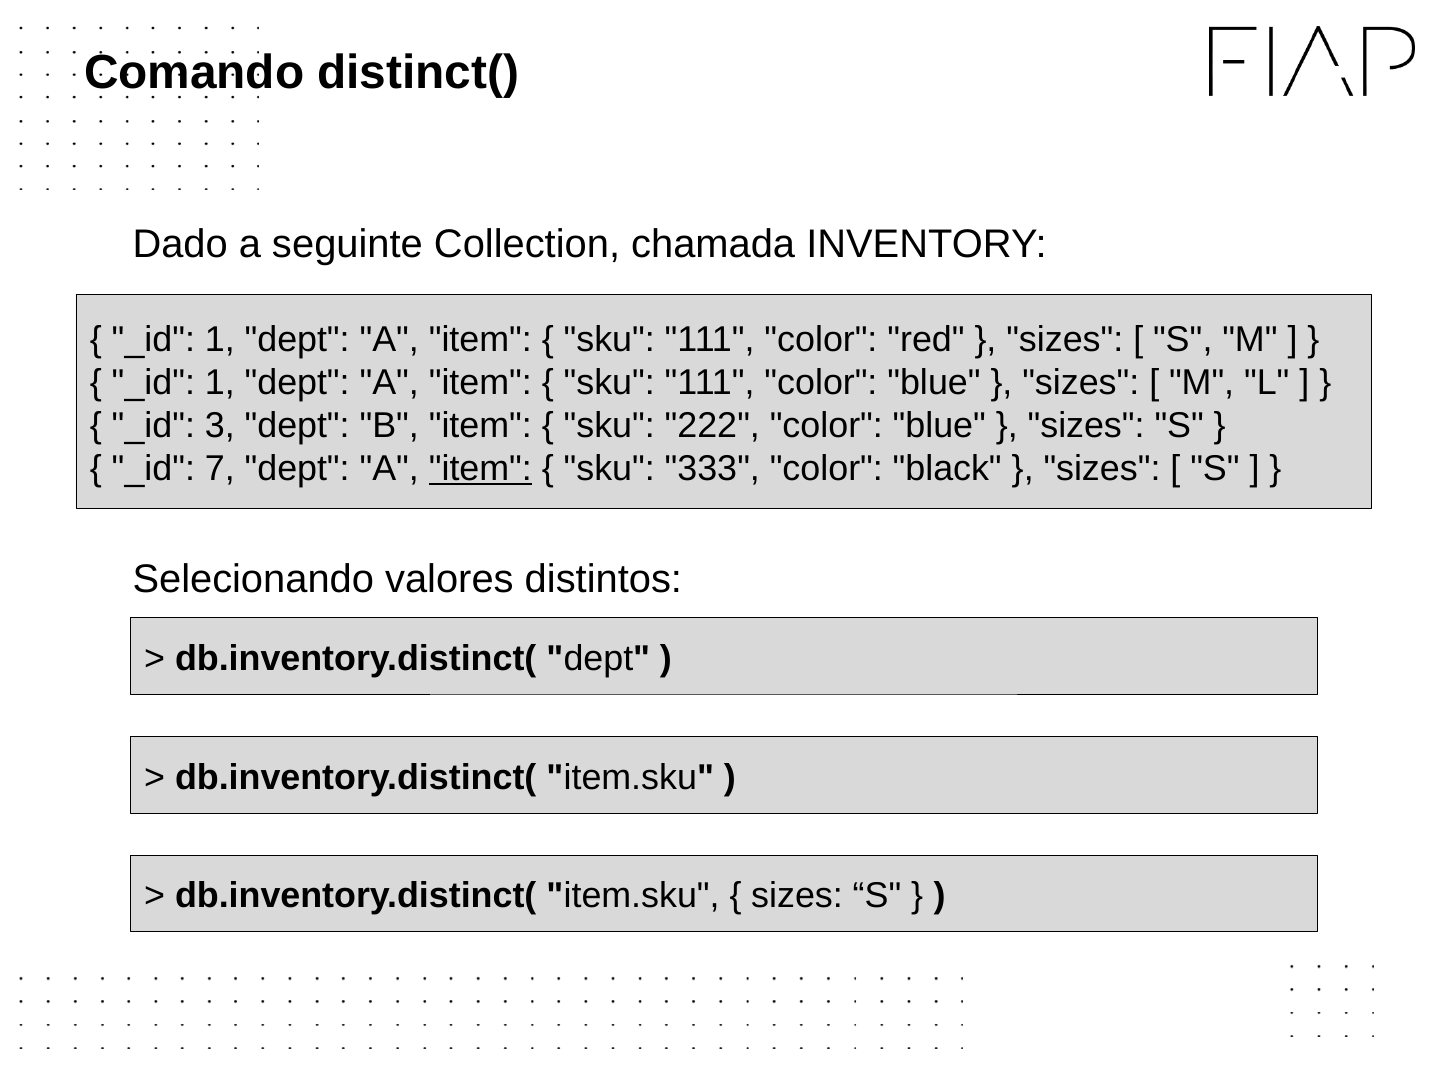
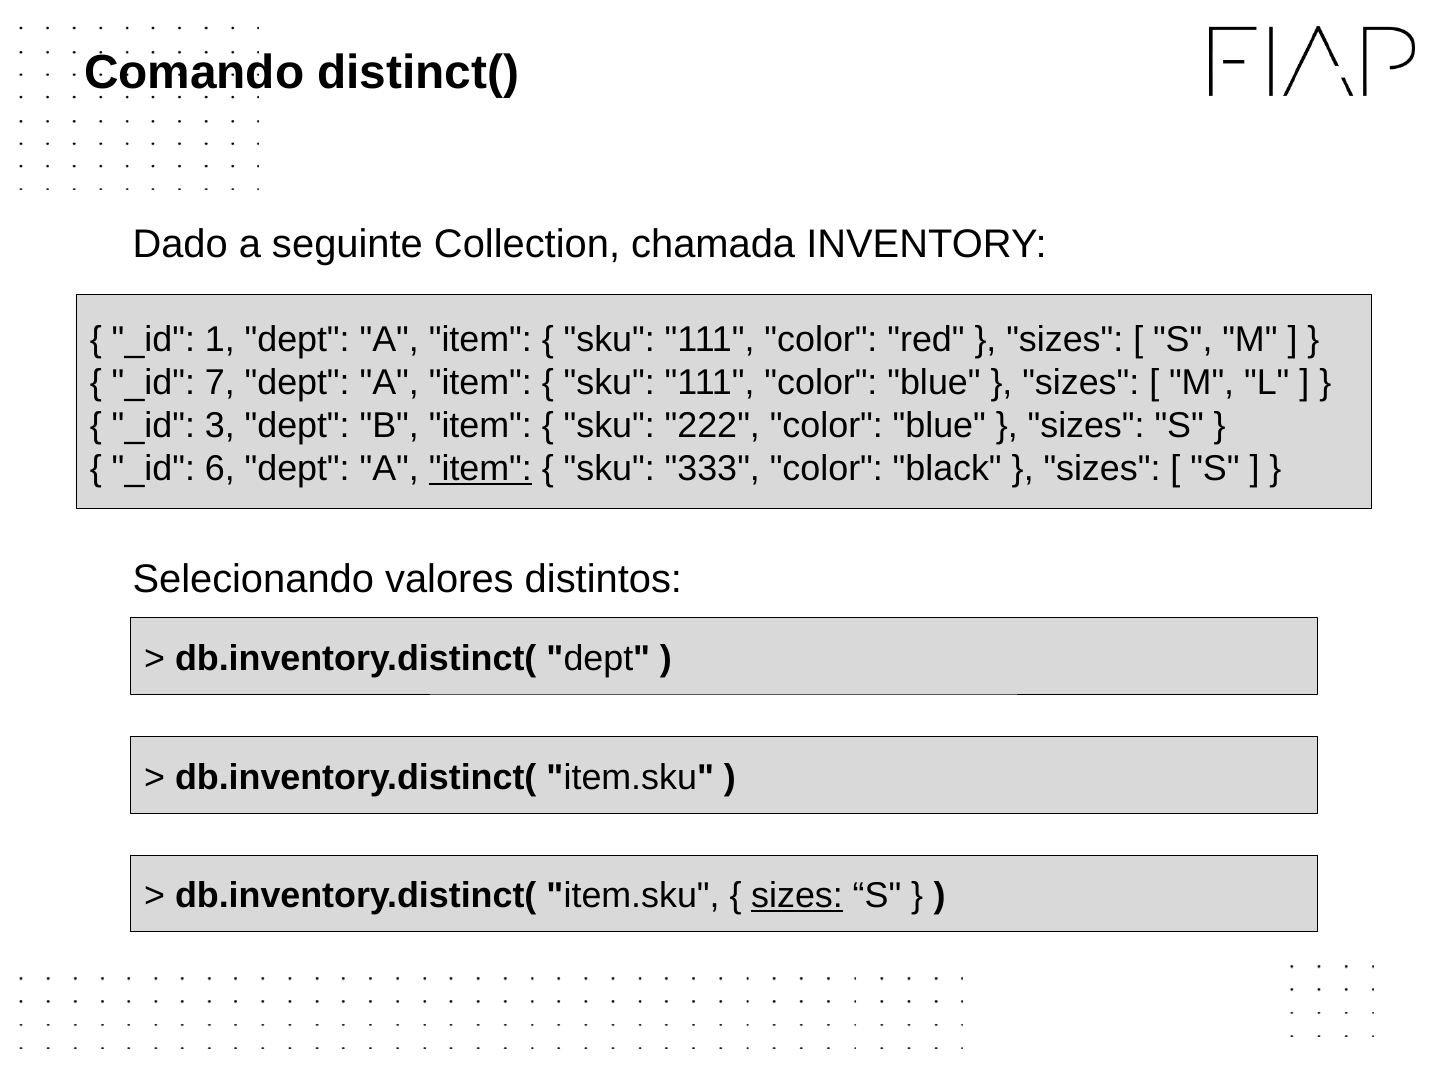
1 at (220, 382): 1 -> 7
7: 7 -> 6
sizes at (797, 895) underline: none -> present
